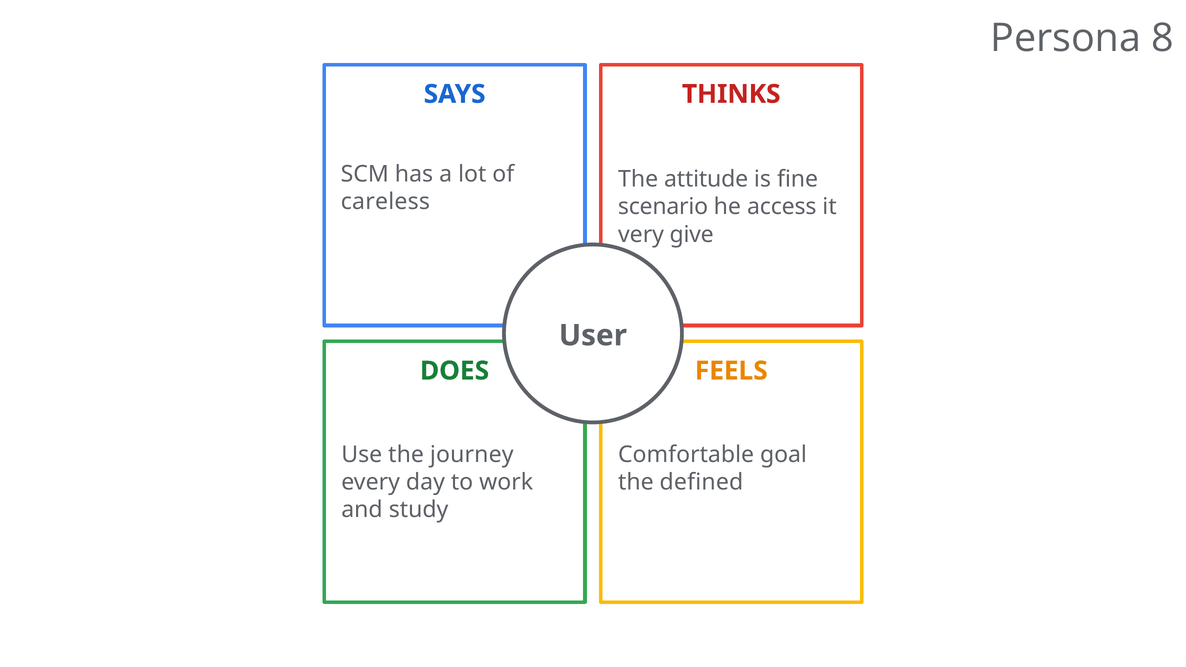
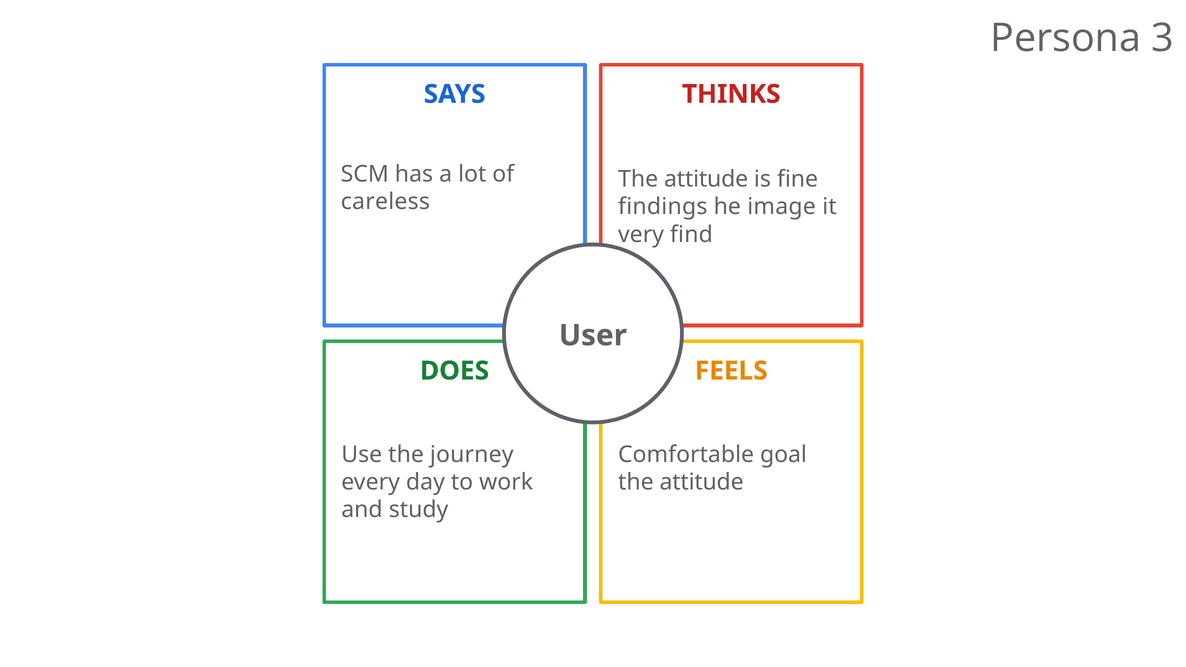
8: 8 -> 3
scenario: scenario -> findings
access: access -> image
give: give -> find
defined at (701, 482): defined -> attitude
